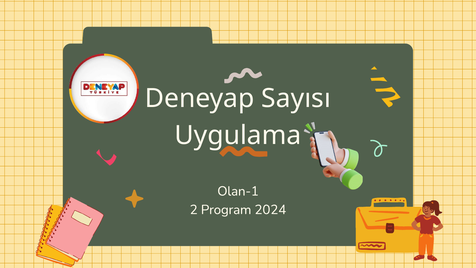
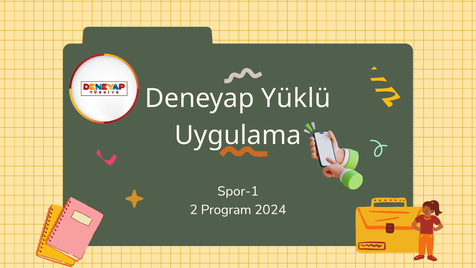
Sayısı: Sayısı -> Yüklü
Olan-1: Olan-1 -> Spor-1
